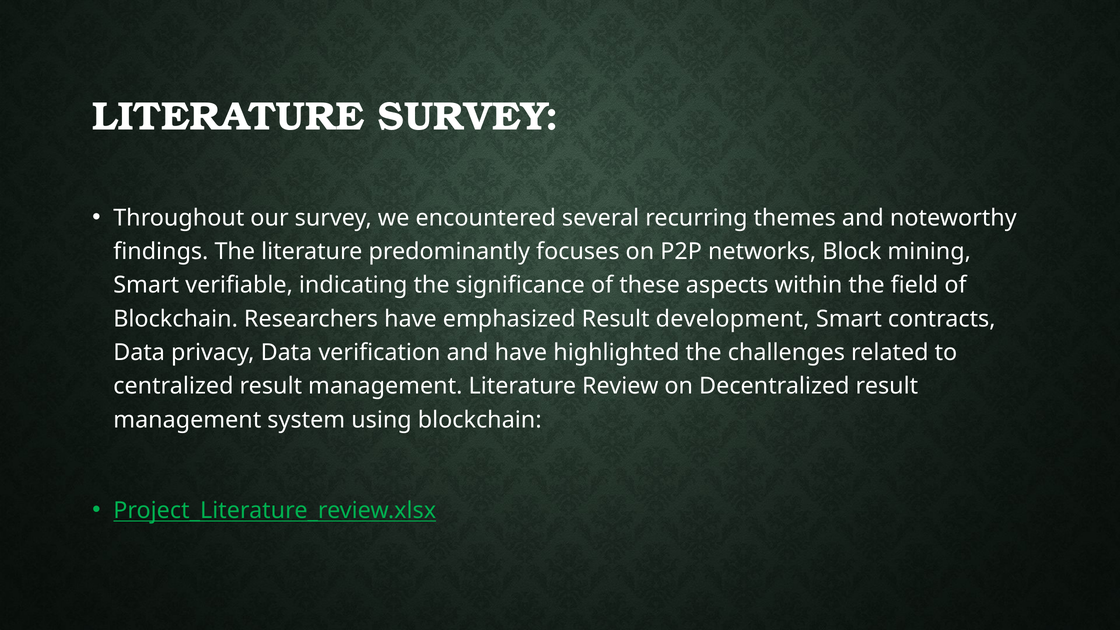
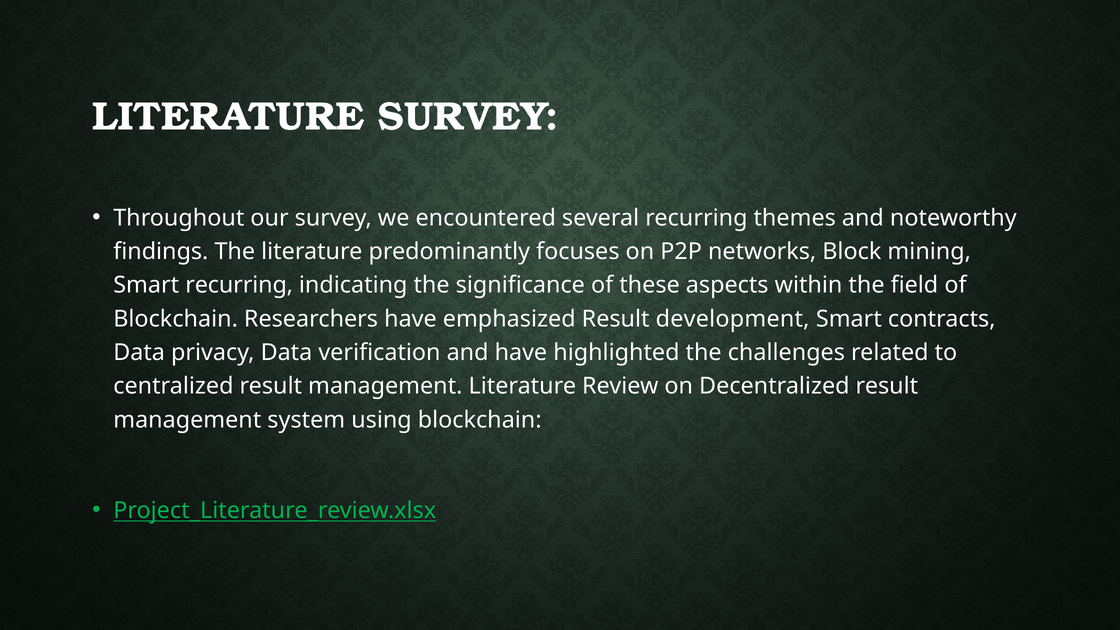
Smart verifiable: verifiable -> recurring
